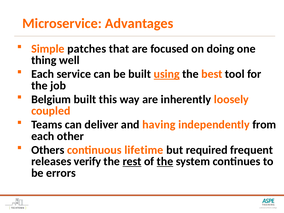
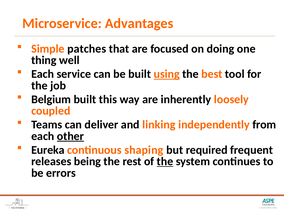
having: having -> linking
other underline: none -> present
Others: Others -> Eureka
lifetime: lifetime -> shaping
verify: verify -> being
rest underline: present -> none
